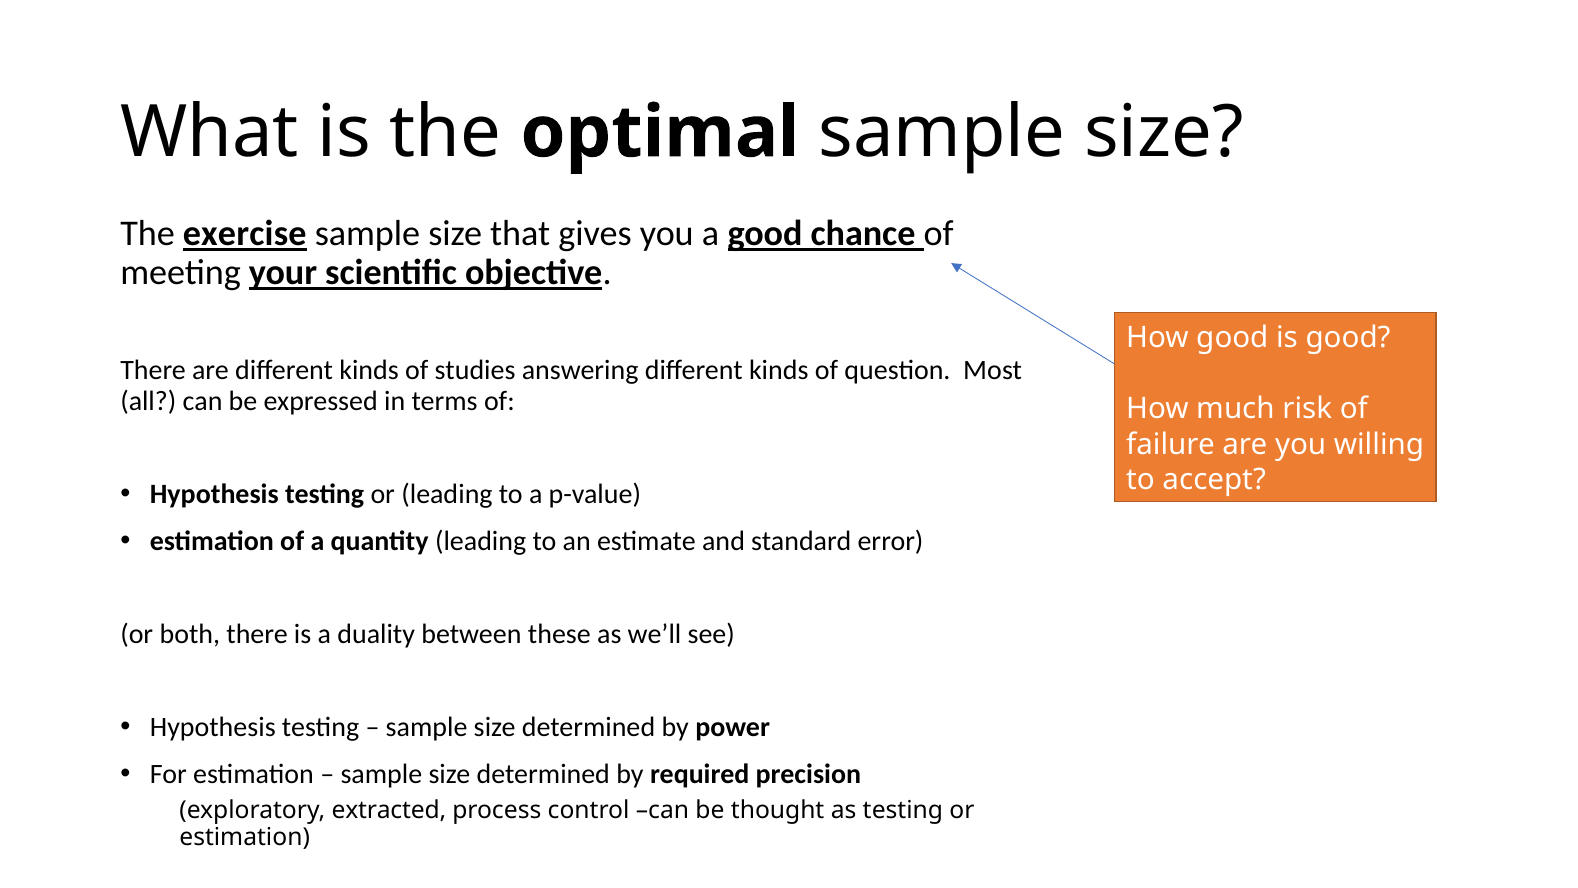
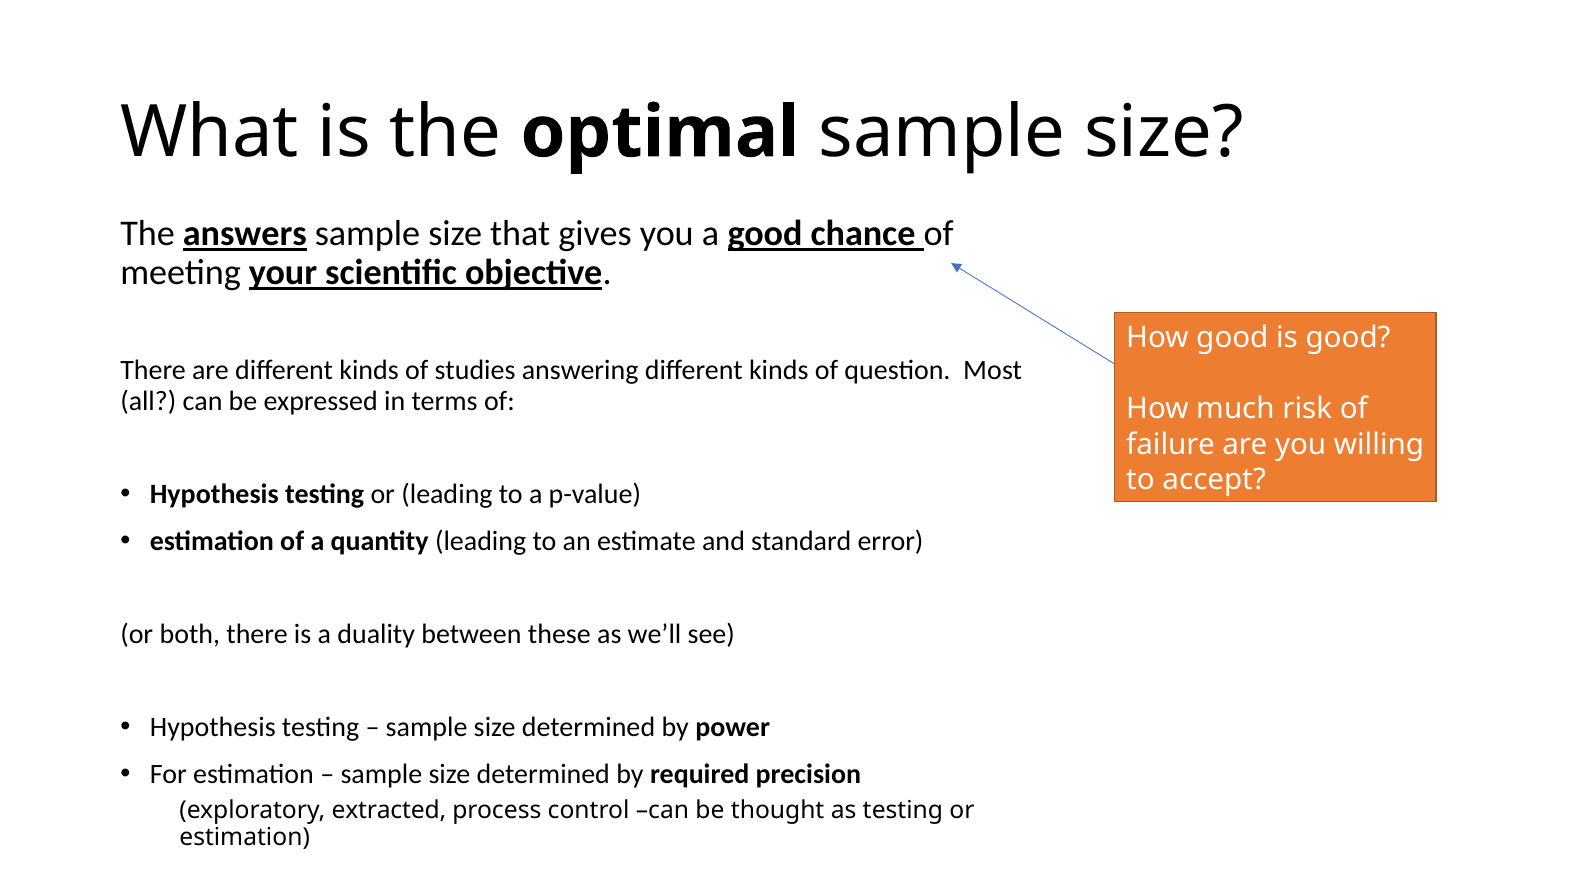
exercise: exercise -> answers
